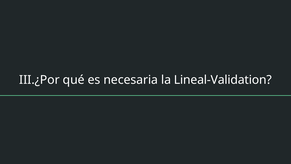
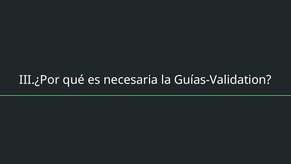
Lineal-Validation: Lineal-Validation -> Guías-Validation
